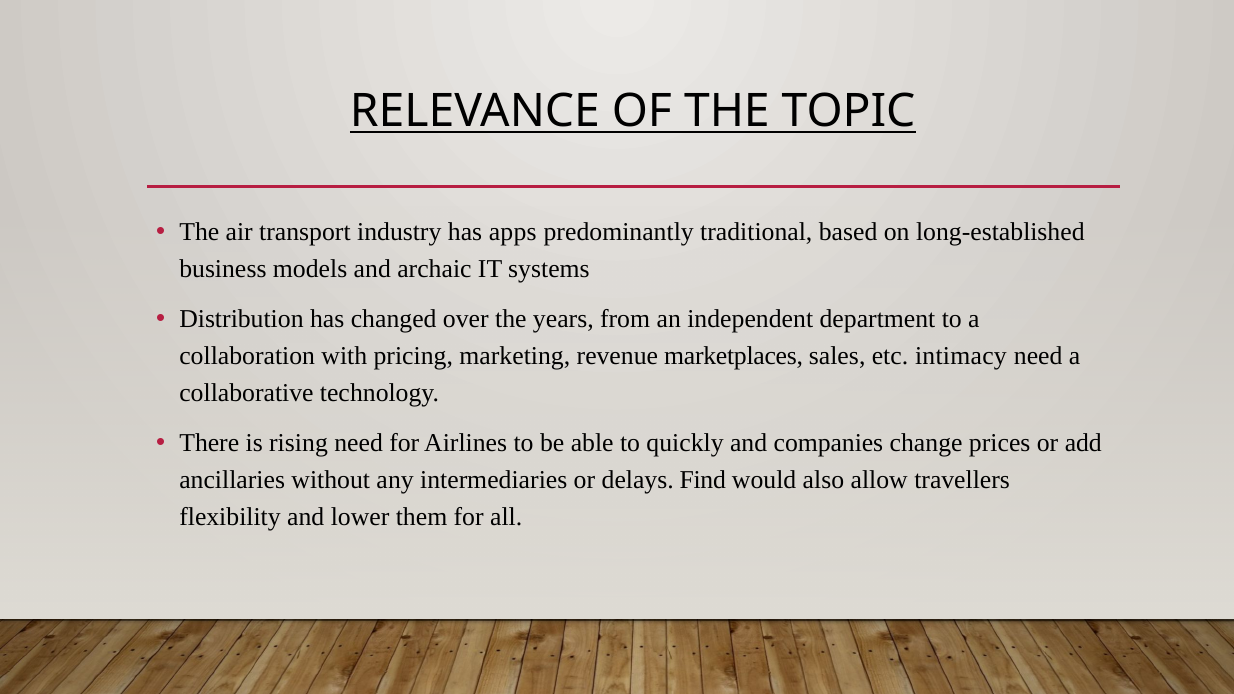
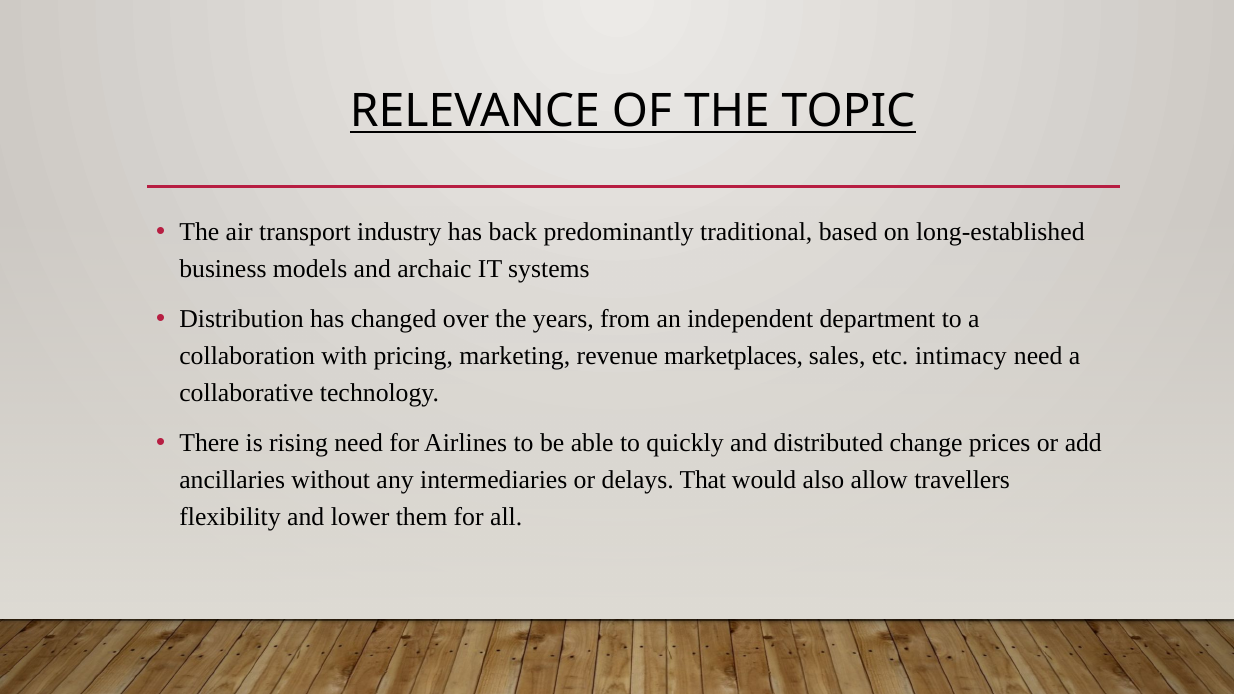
apps: apps -> back
companies: companies -> distributed
Find: Find -> That
